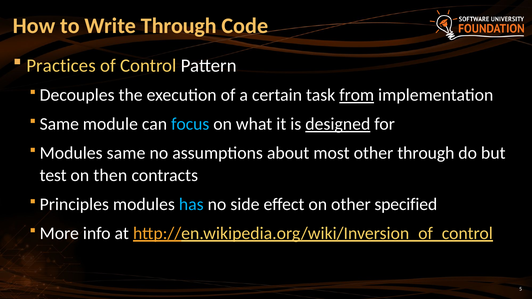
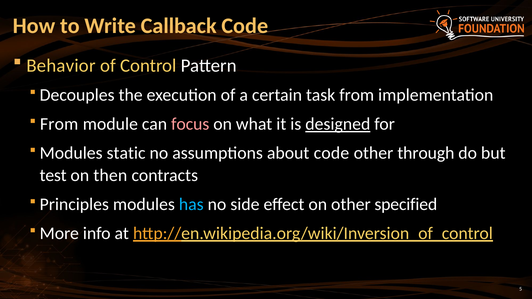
Write Through: Through -> Callback
Practices: Practices -> Behavior
from at (357, 95) underline: present -> none
Same at (59, 124): Same -> From
focus colour: light blue -> pink
Modules same: same -> static
about most: most -> code
